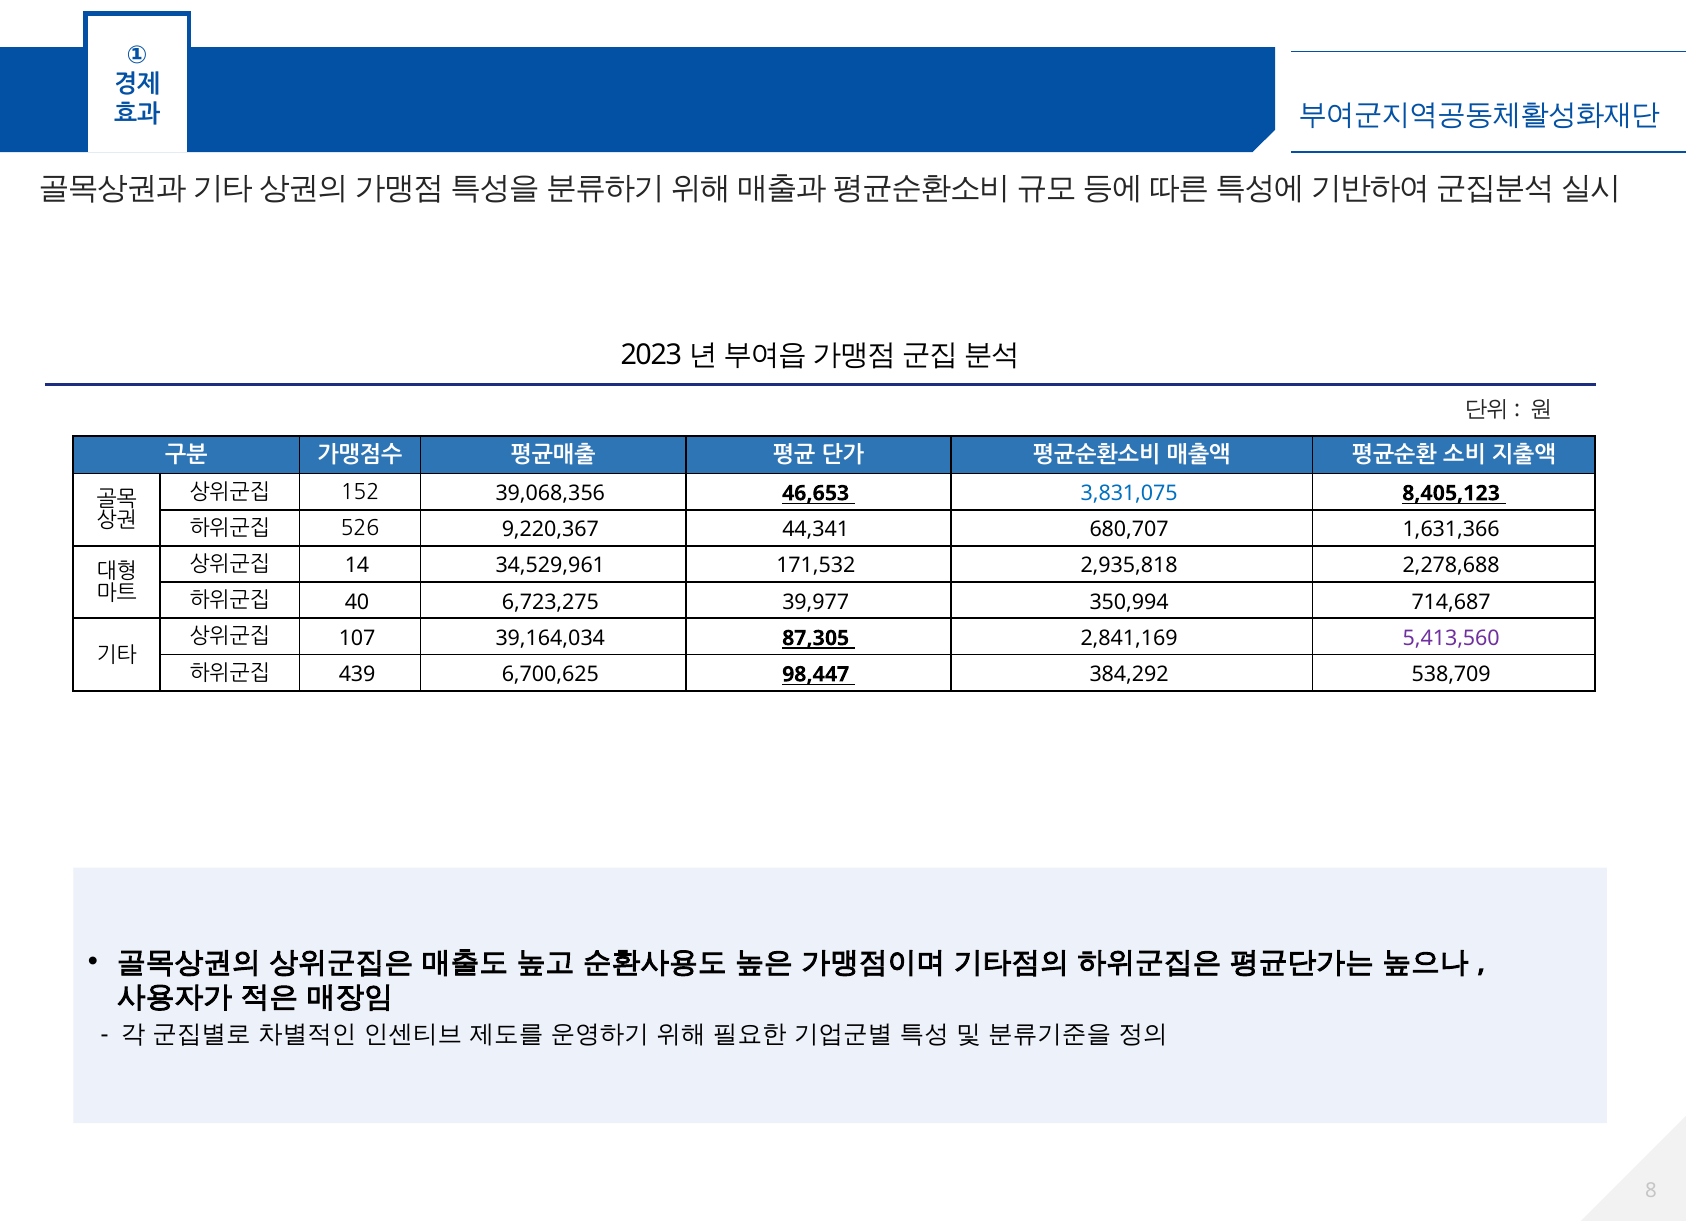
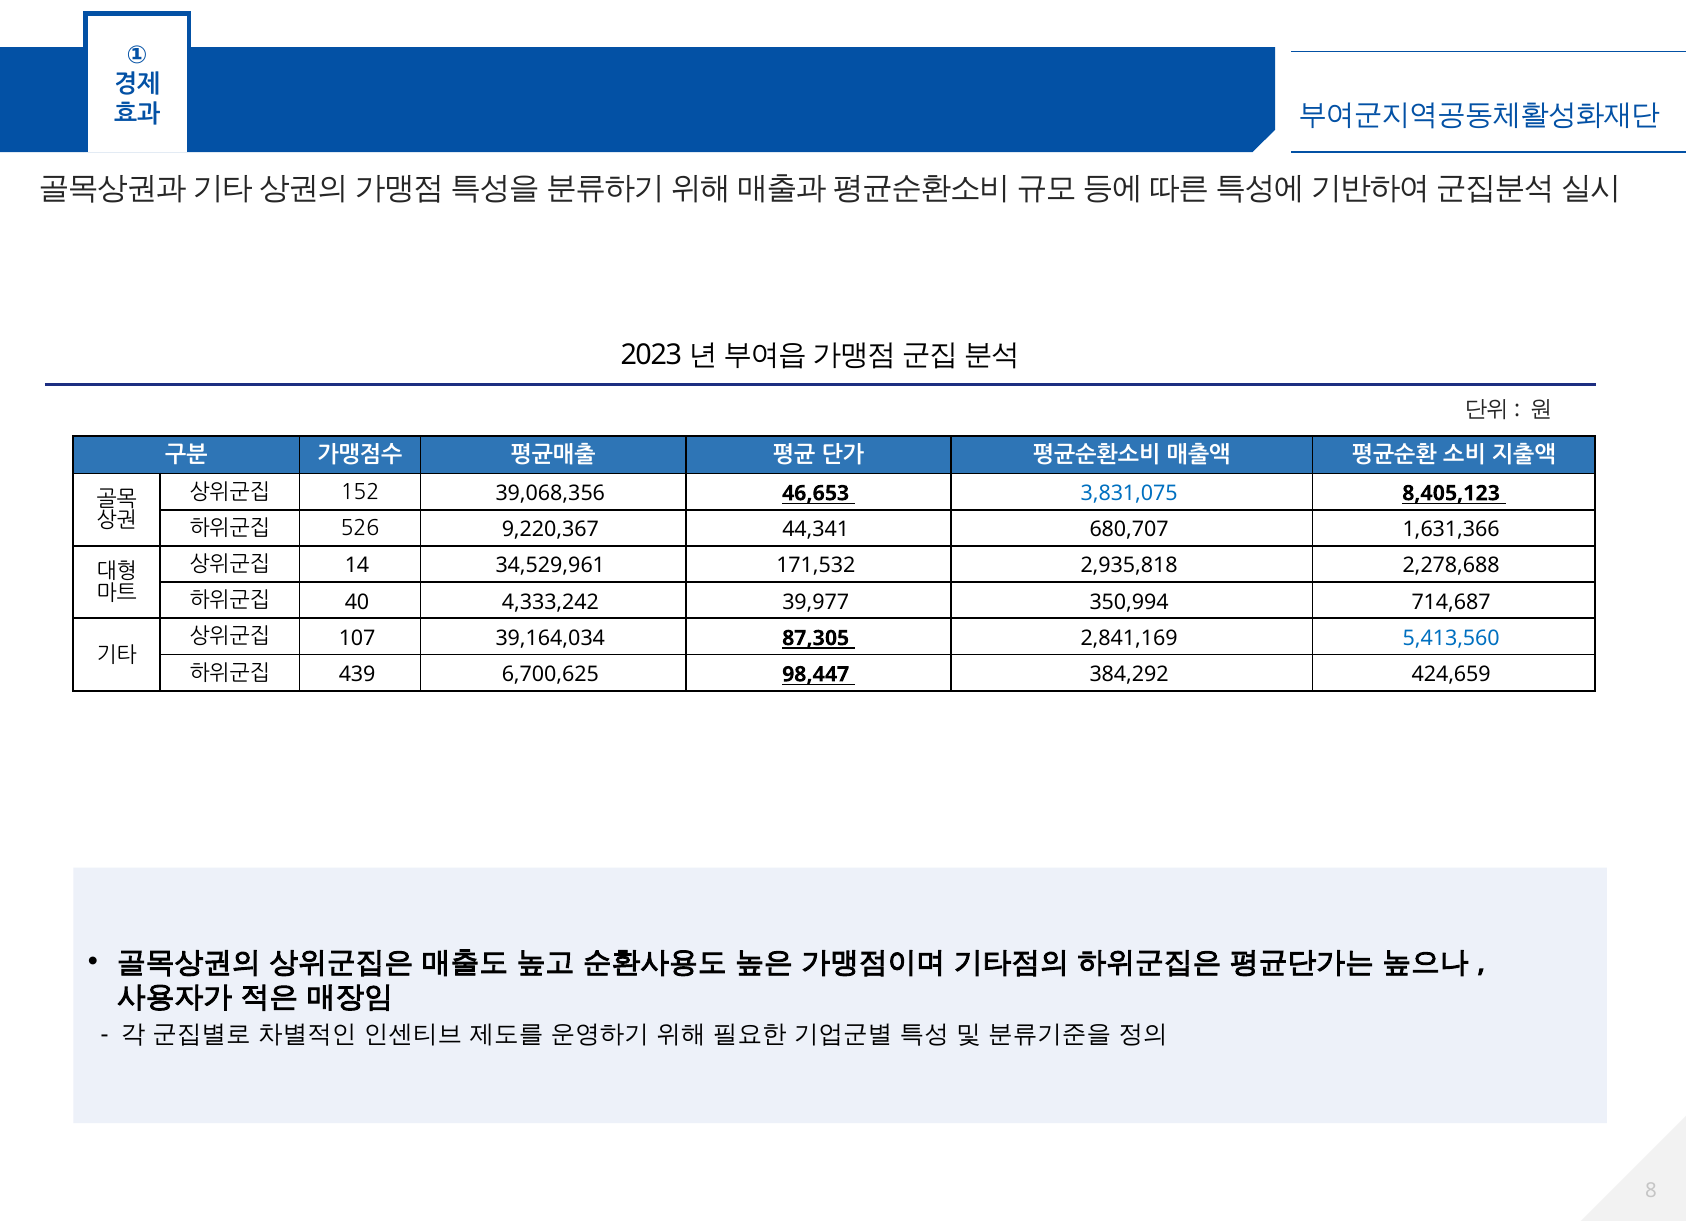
6,723,275: 6,723,275 -> 4,333,242
5,413,560 colour: purple -> blue
538,709: 538,709 -> 424,659
